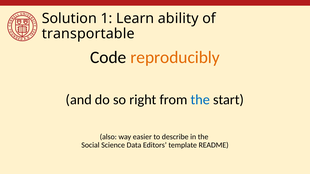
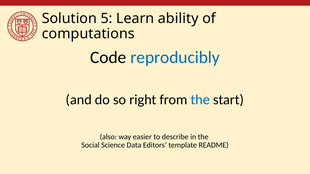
1: 1 -> 5
transportable: transportable -> computations
reproducibly colour: orange -> blue
